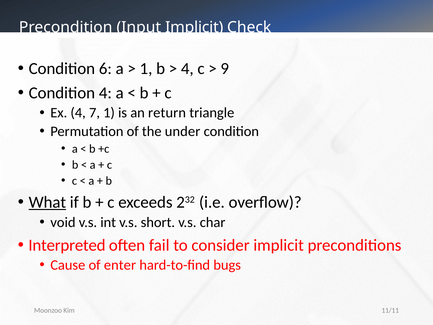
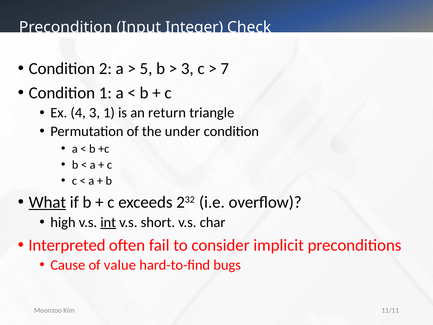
Input Implicit: Implicit -> Integer
6: 6 -> 2
1 at (146, 69): 1 -> 5
4 at (187, 69): 4 -> 3
9: 9 -> 7
Condition 4: 4 -> 1
4 7: 7 -> 3
void: void -> high
int underline: none -> present
enter: enter -> value
